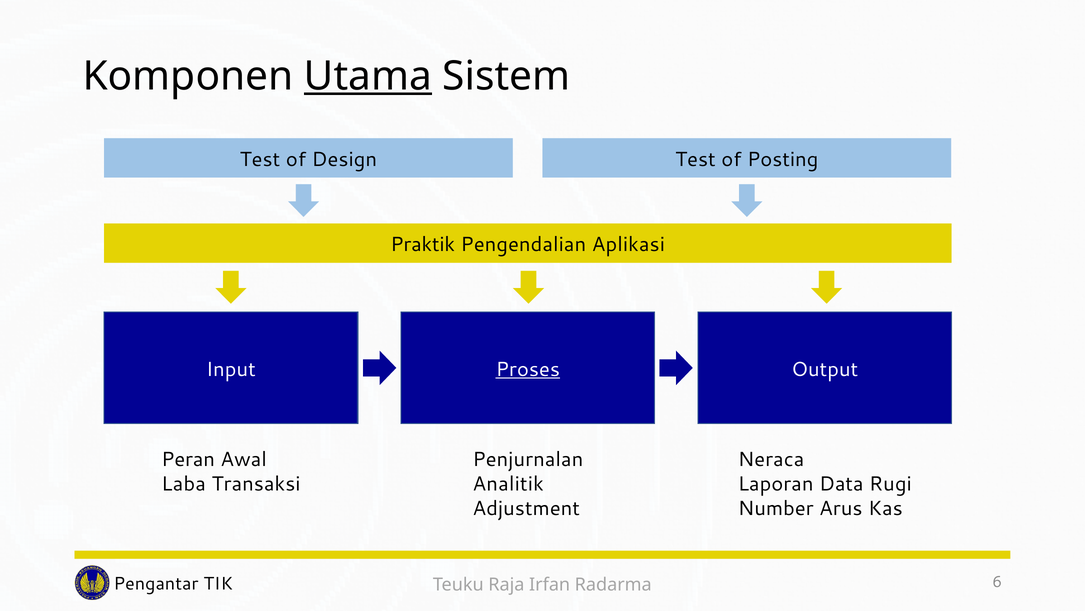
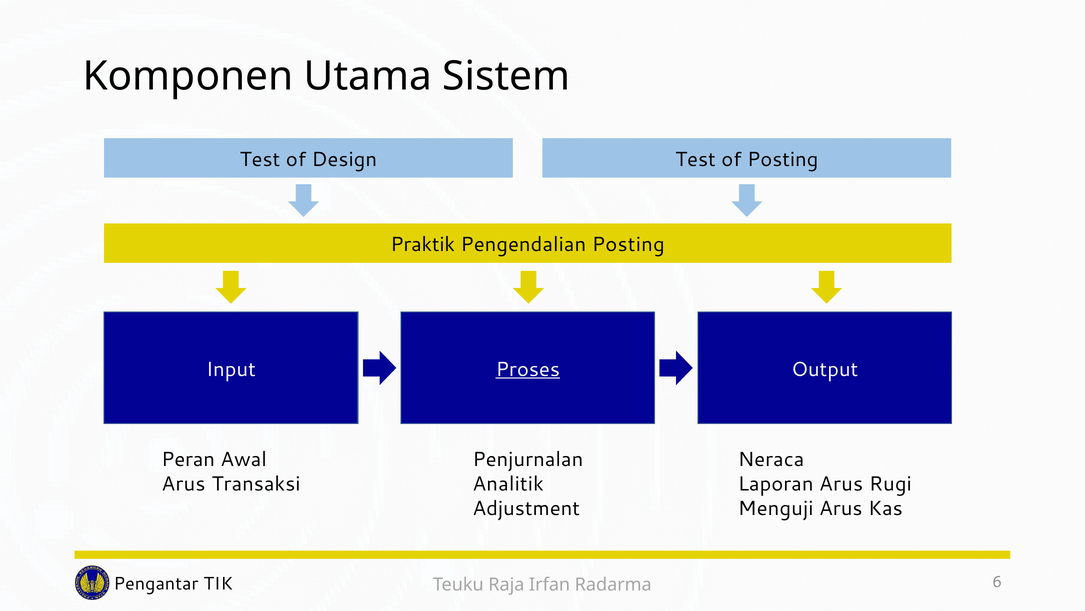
Utama underline: present -> none
Pengendalian Aplikasi: Aplikasi -> Posting
Laba at (184, 483): Laba -> Arus
Laporan Data: Data -> Arus
Number: Number -> Menguji
